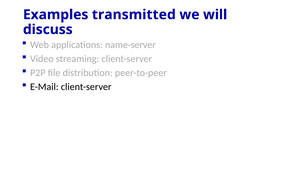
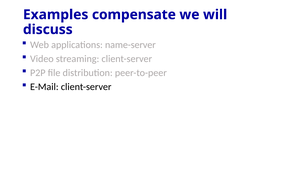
transmitted: transmitted -> compensate
